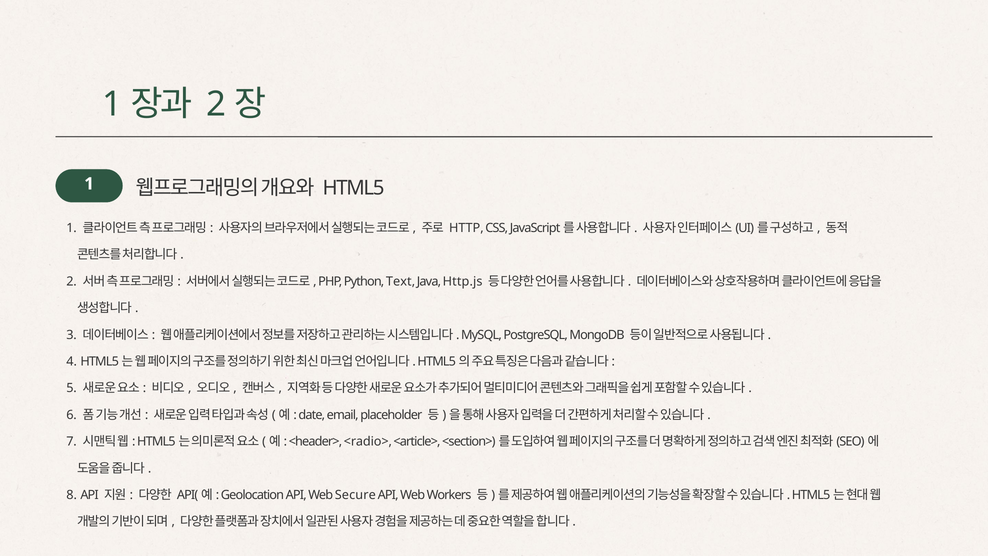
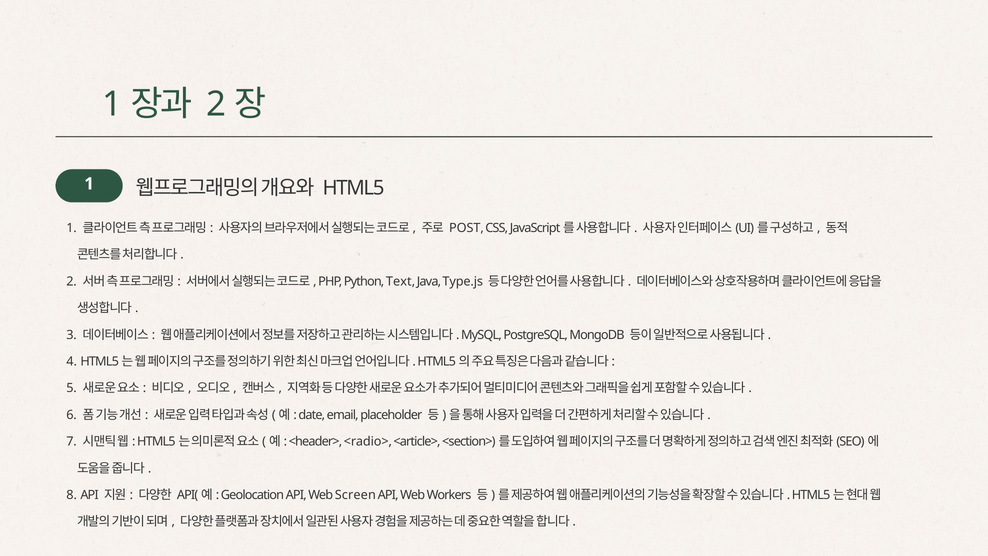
HTTP: HTTP -> POST
Http.js: Http.js -> Type.js
Secure: Secure -> Screen
